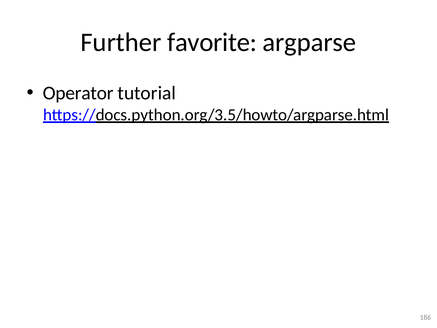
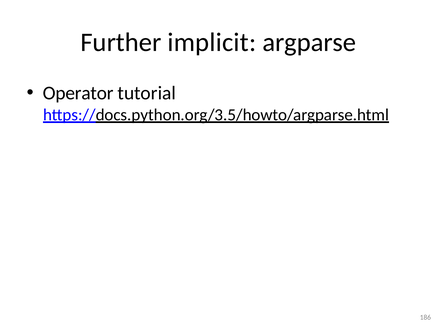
favorite: favorite -> implicit
